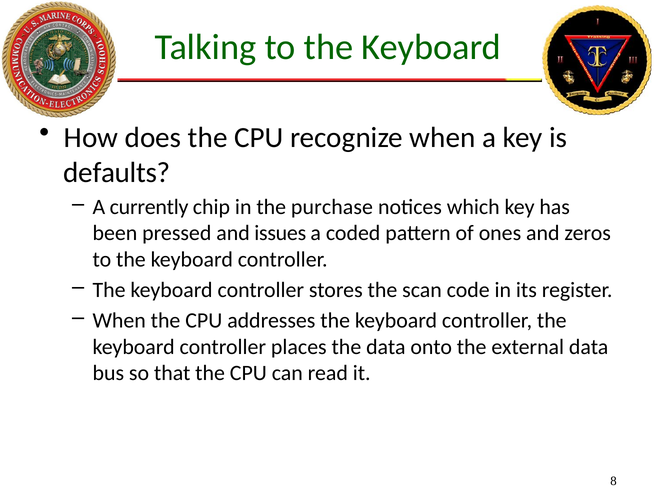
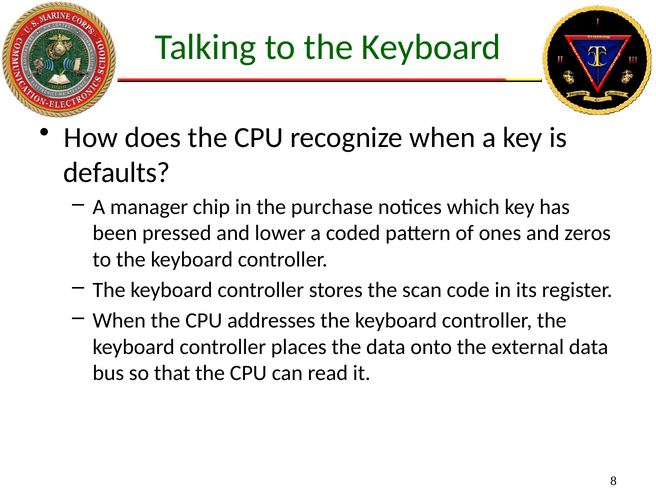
currently: currently -> manager
issues: issues -> lower
